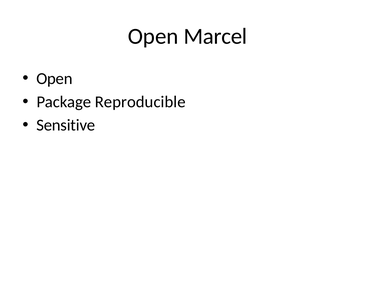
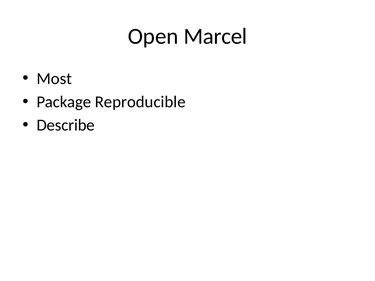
Open at (54, 79): Open -> Most
Sensitive: Sensitive -> Describe
